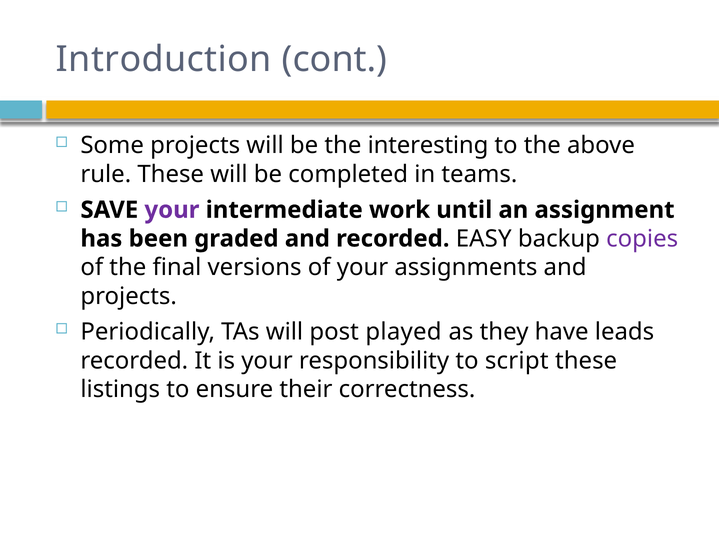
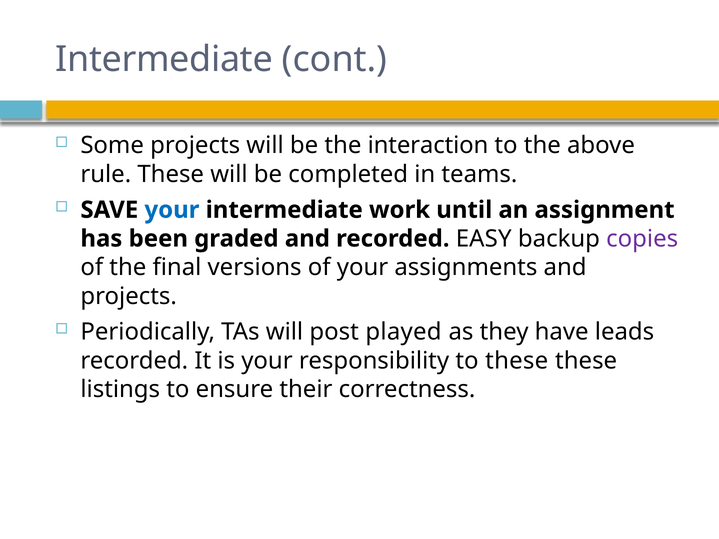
Introduction at (164, 59): Introduction -> Intermediate
interesting: interesting -> interaction
your at (172, 210) colour: purple -> blue
to script: script -> these
